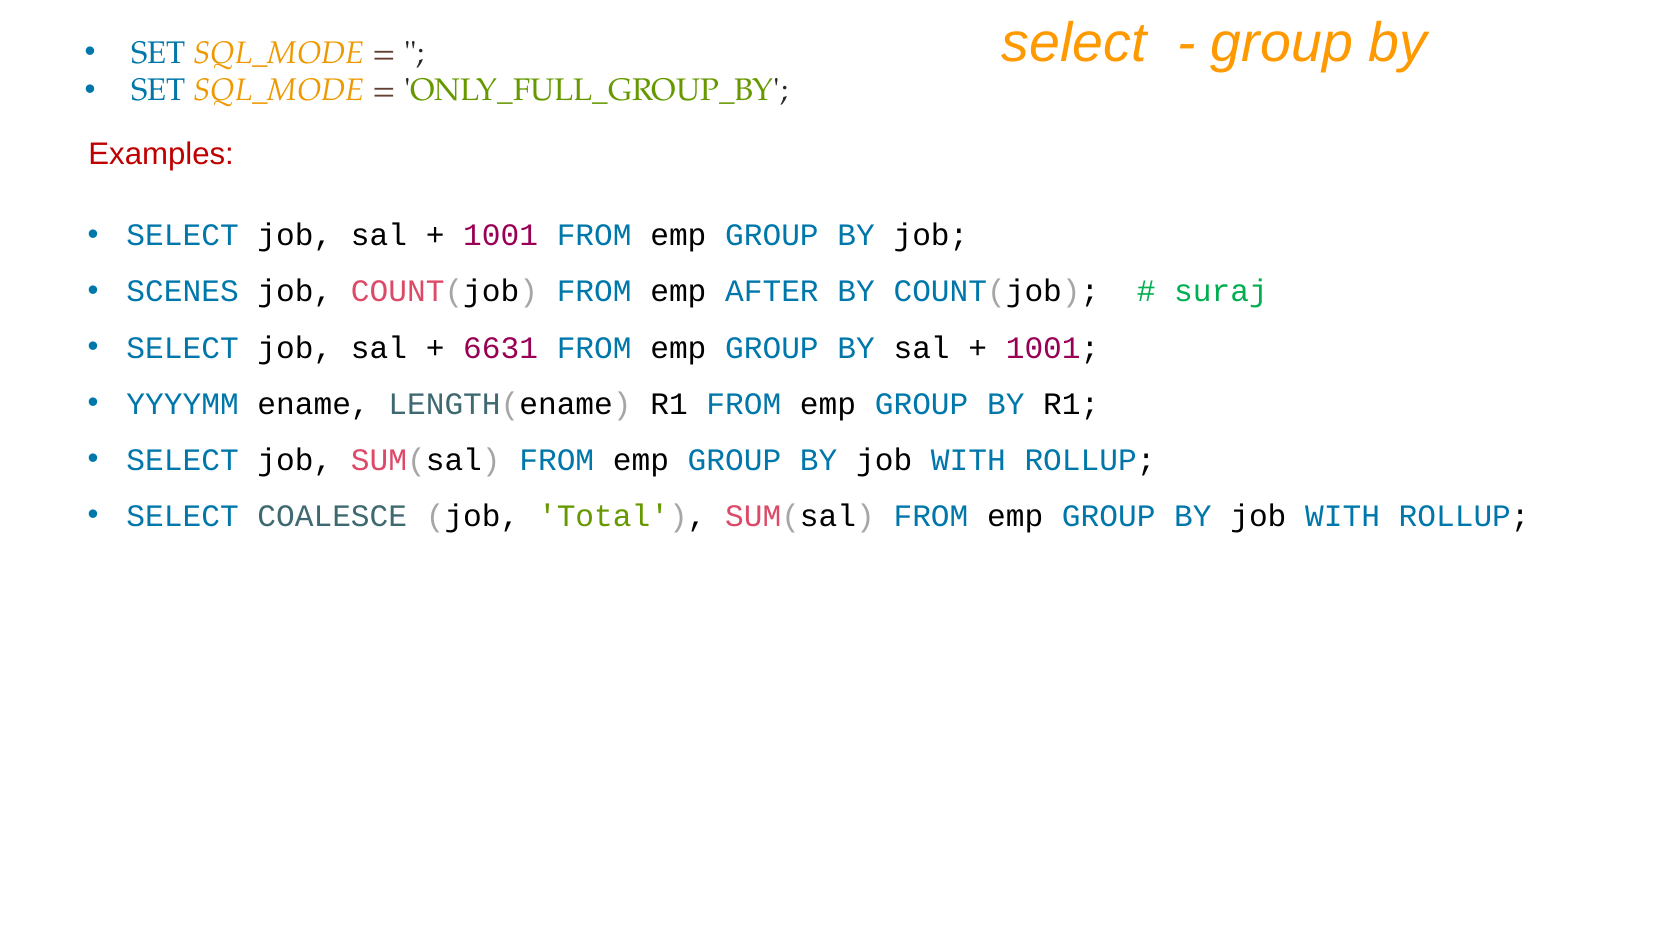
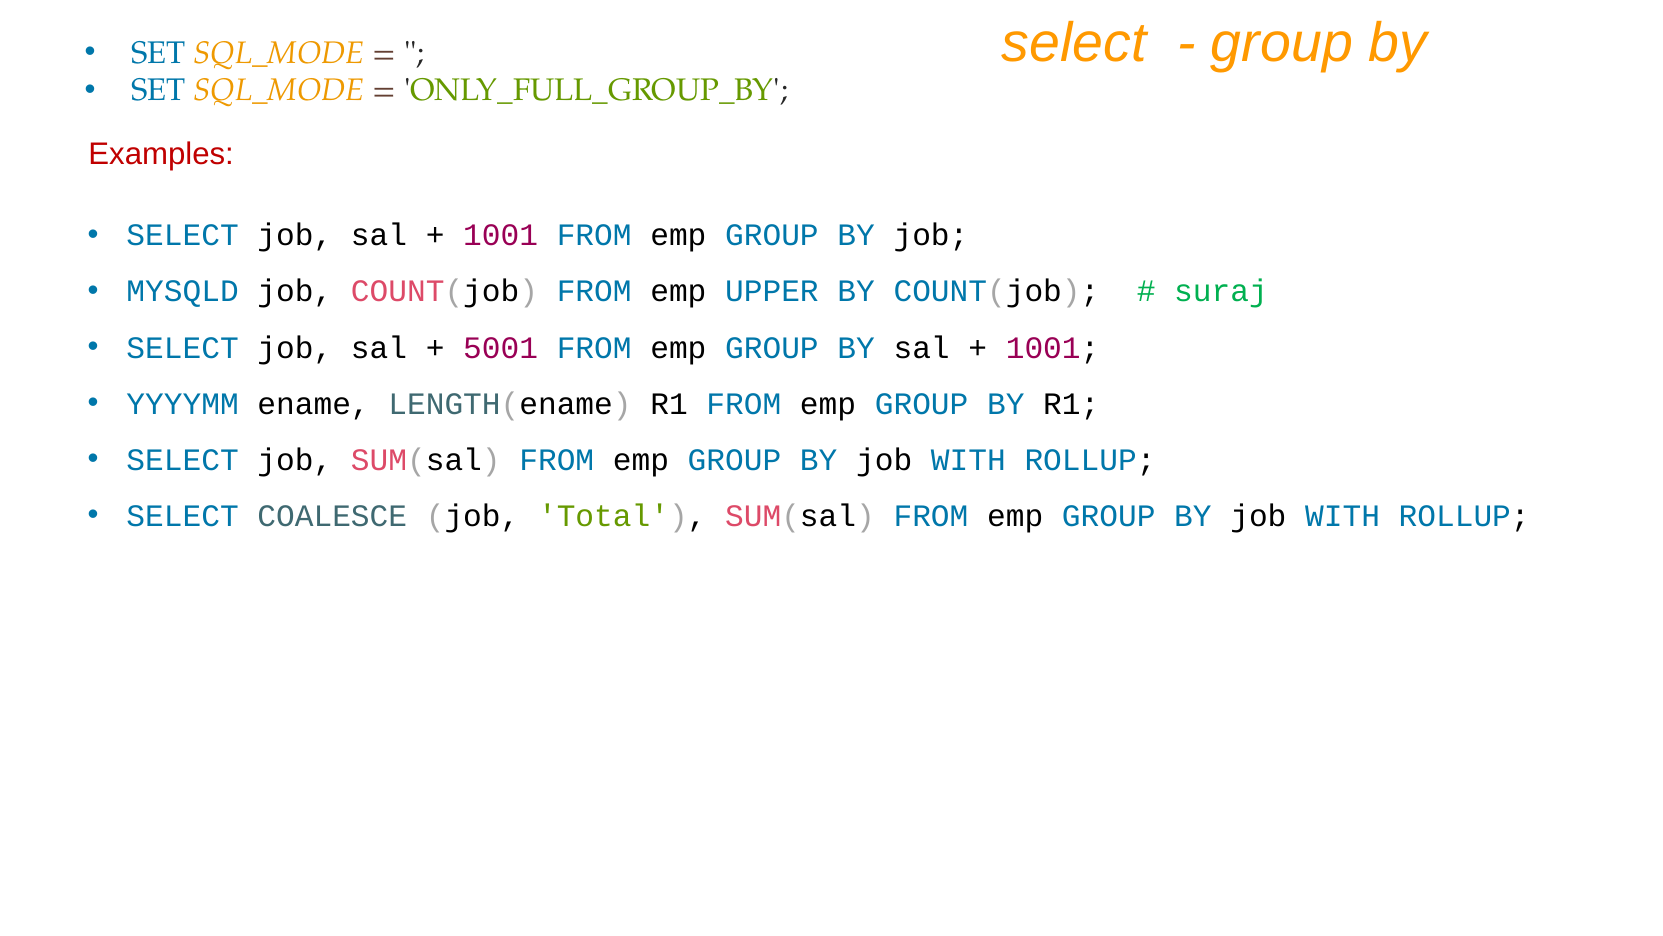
SCENES: SCENES -> MYSQLD
AFTER: AFTER -> UPPER
6631: 6631 -> 5001
